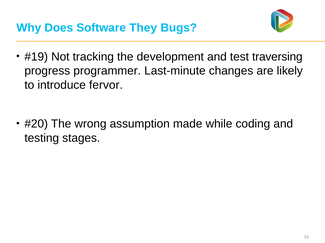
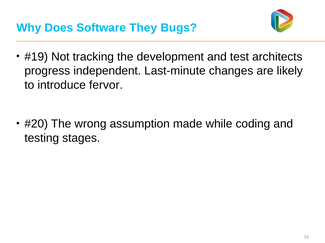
traversing: traversing -> architects
programmer: programmer -> independent
